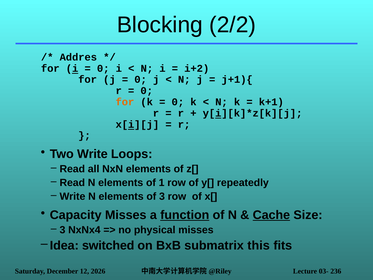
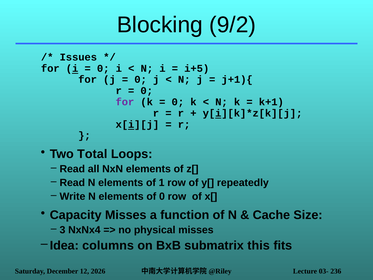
2/2: 2/2 -> 9/2
Addres: Addres -> Issues
i+2: i+2 -> i+5
for at (125, 102) colour: orange -> purple
Two Write: Write -> Total
of 3: 3 -> 0
function underline: present -> none
Cache underline: present -> none
switched: switched -> columns
